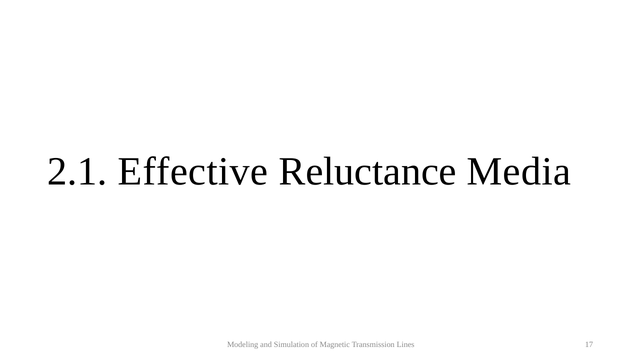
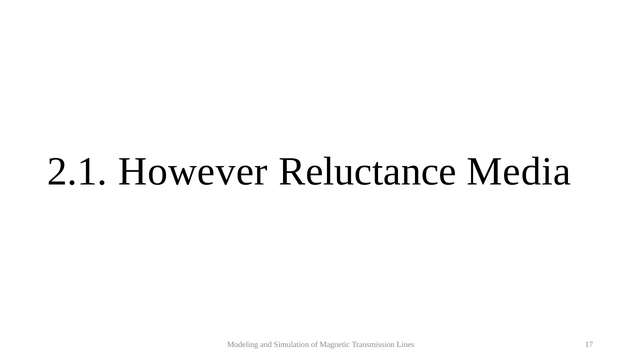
Effective: Effective -> However
